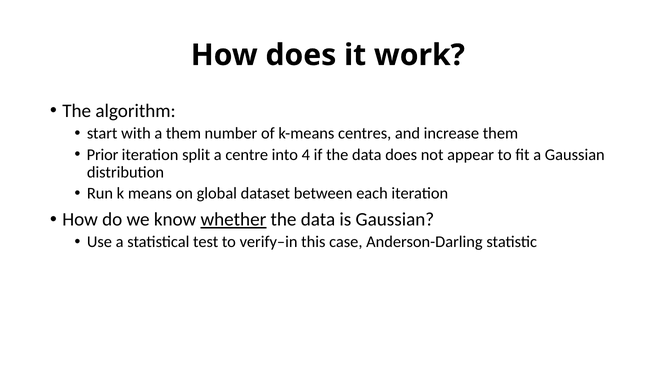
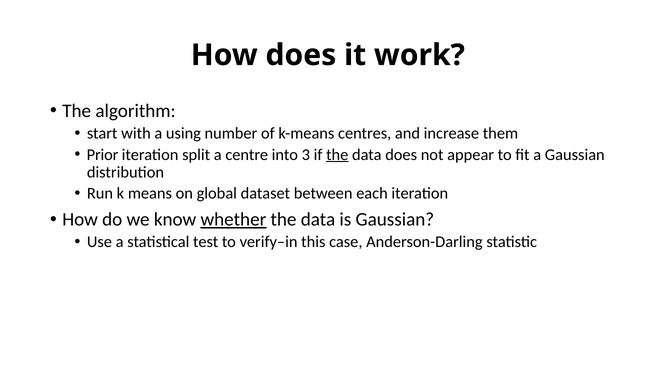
a them: them -> using
4: 4 -> 3
the at (337, 155) underline: none -> present
